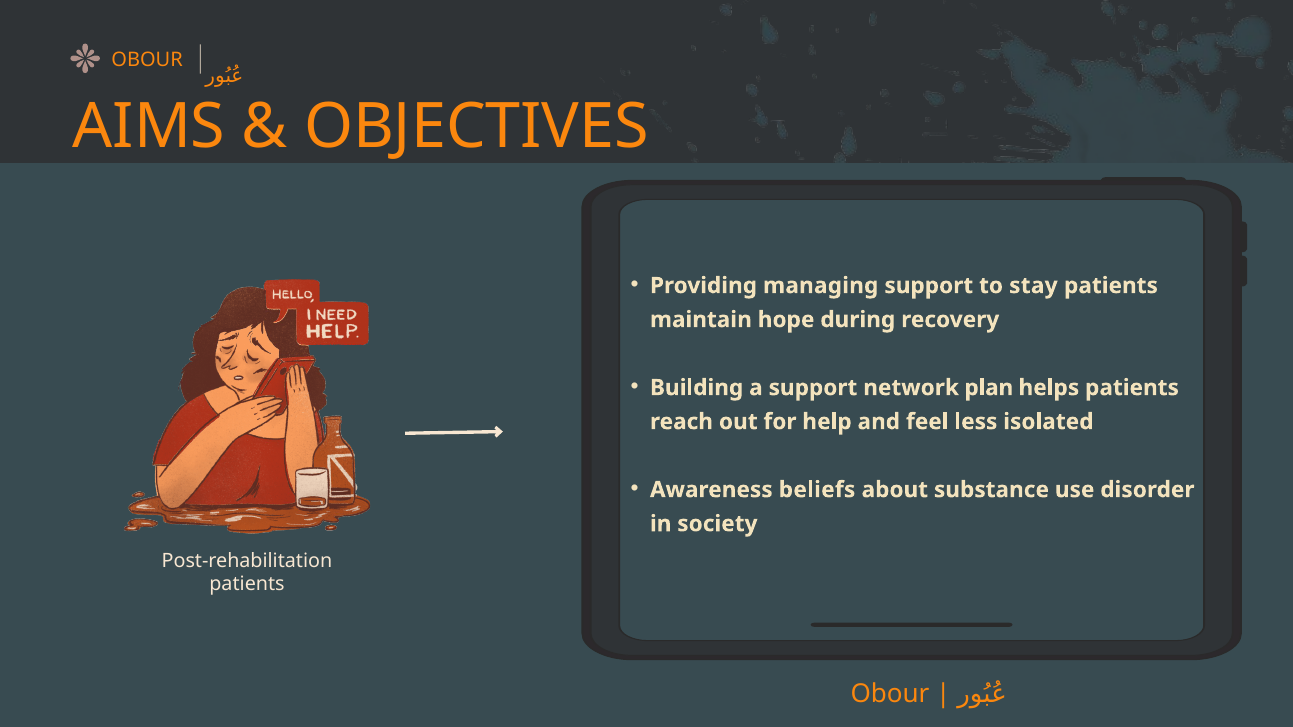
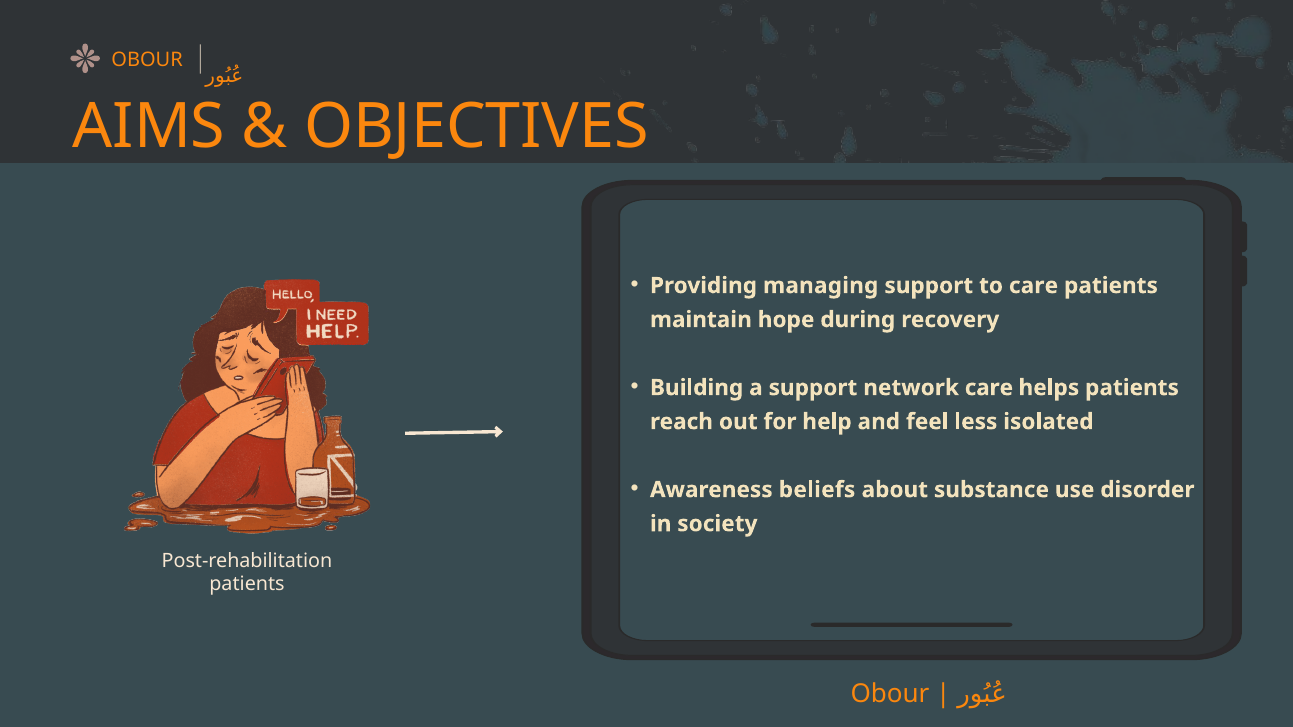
to stay: stay -> care
network plan: plan -> care
